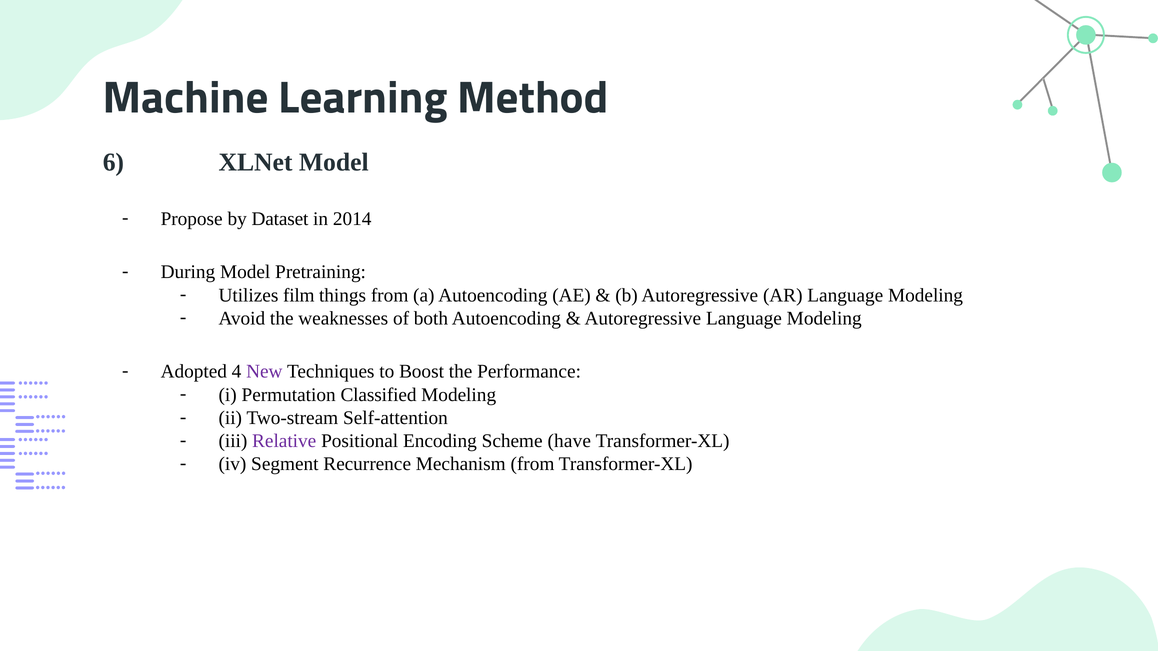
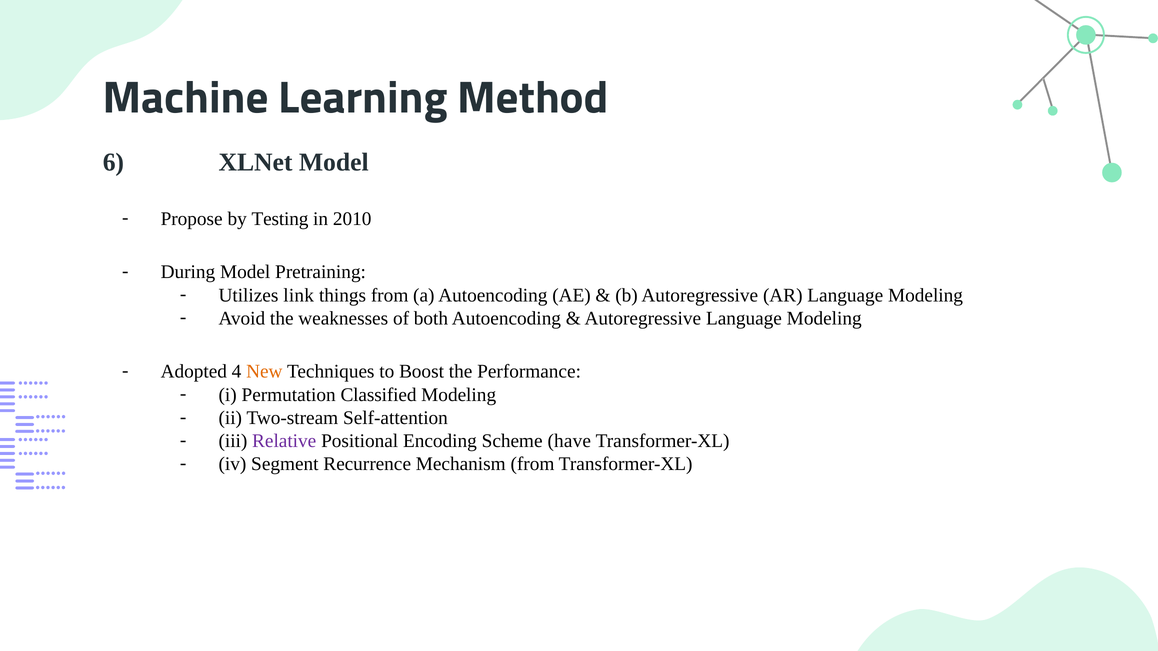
Dataset: Dataset -> Testing
2014: 2014 -> 2010
film: film -> link
New colour: purple -> orange
